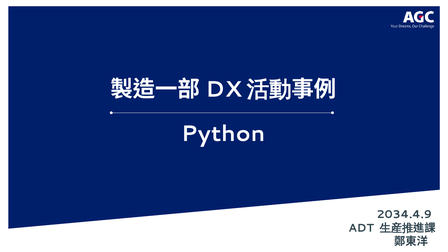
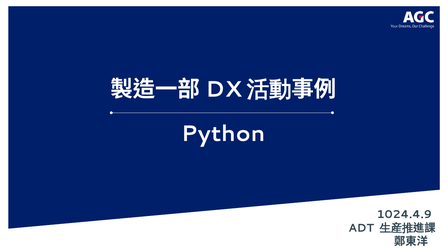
2034.4.9: 2034.4.9 -> 1024.4.9
